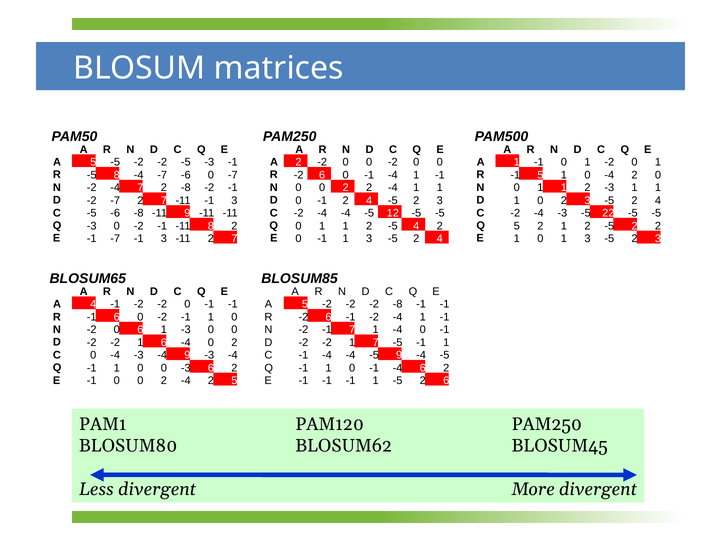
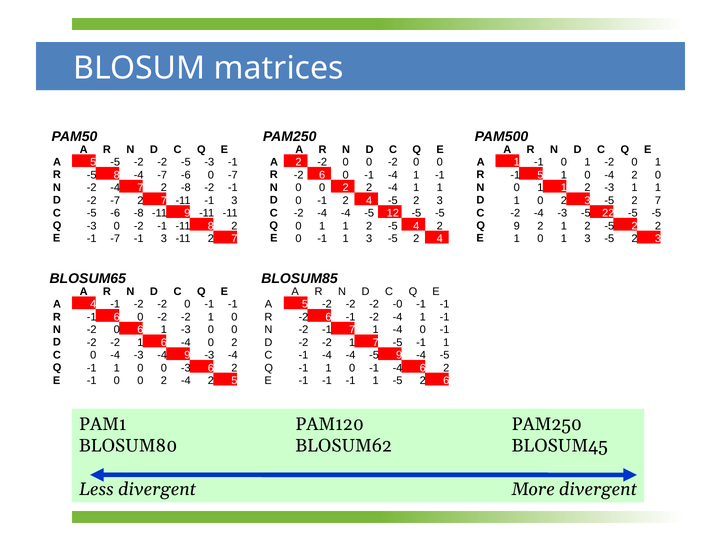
4 at (658, 200): 4 -> 7
Q 5: 5 -> 9
-2 -8: -8 -> -0
6 0 -2 -1: -1 -> -2
